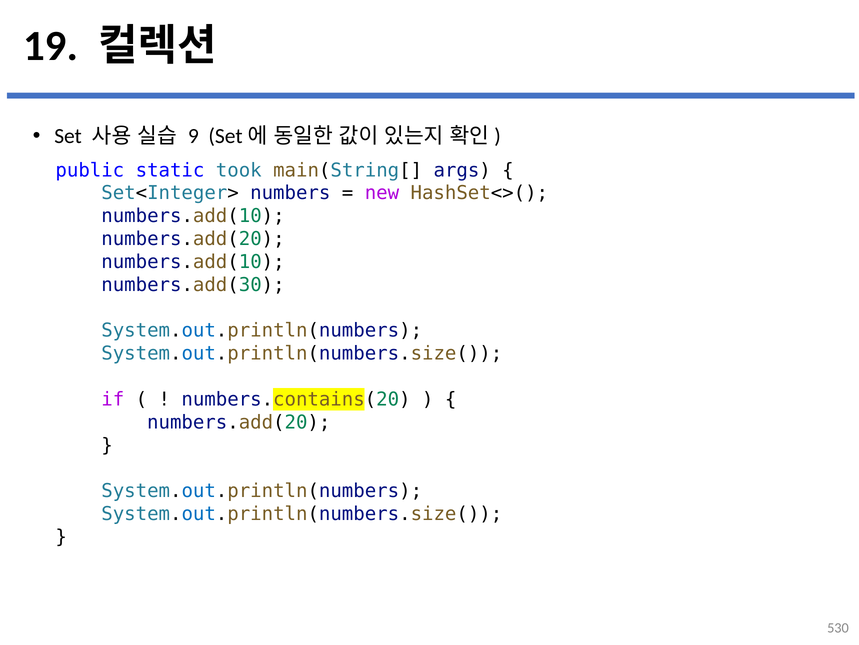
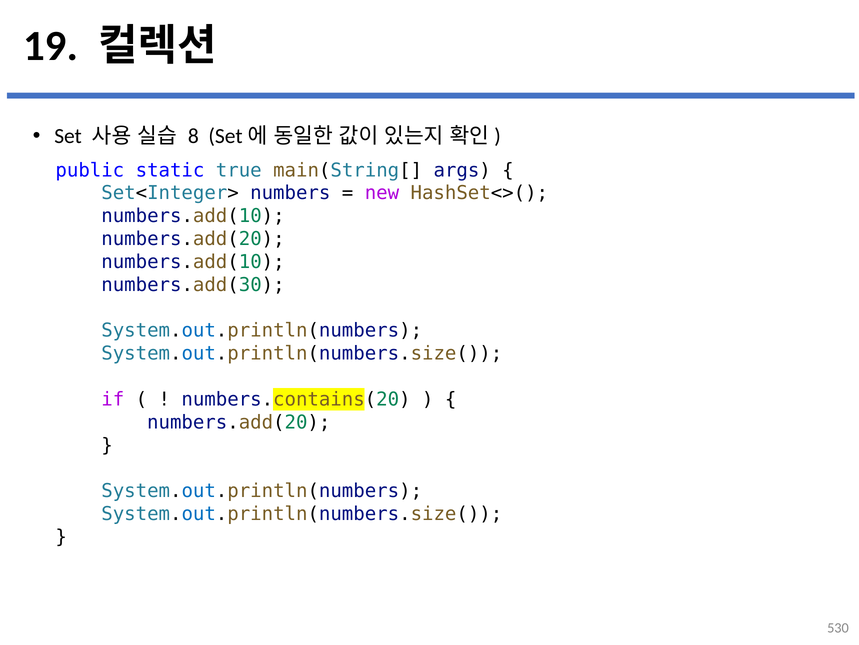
9: 9 -> 8
took: took -> true
